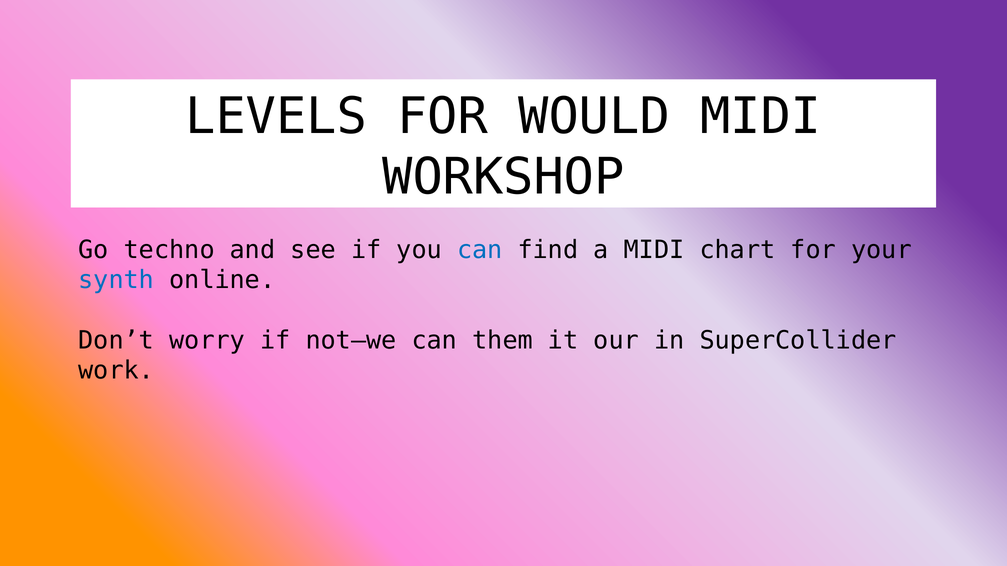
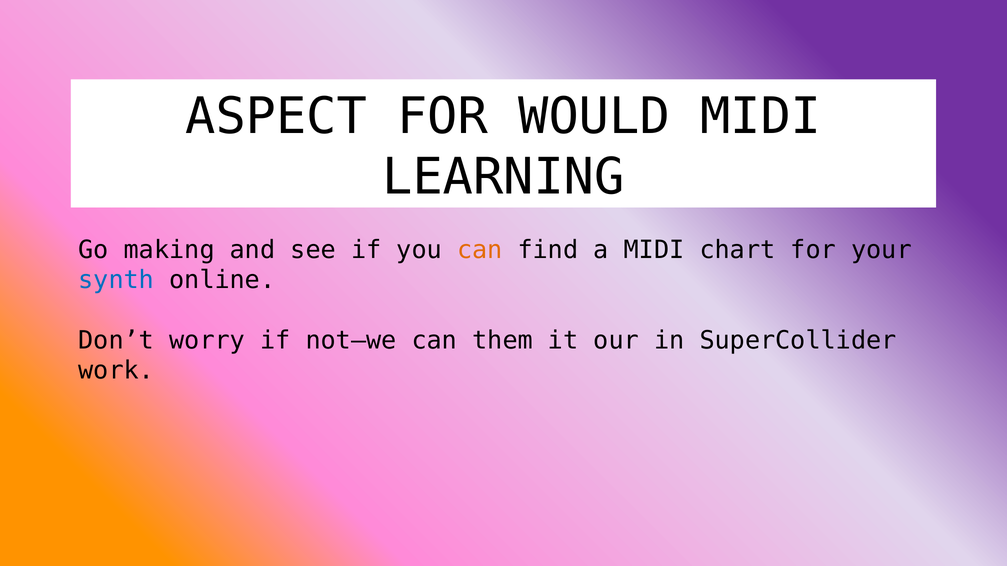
LEVELS: LEVELS -> ASPECT
WORKSHOP: WORKSHOP -> LEARNING
techno: techno -> making
can at (480, 250) colour: blue -> orange
